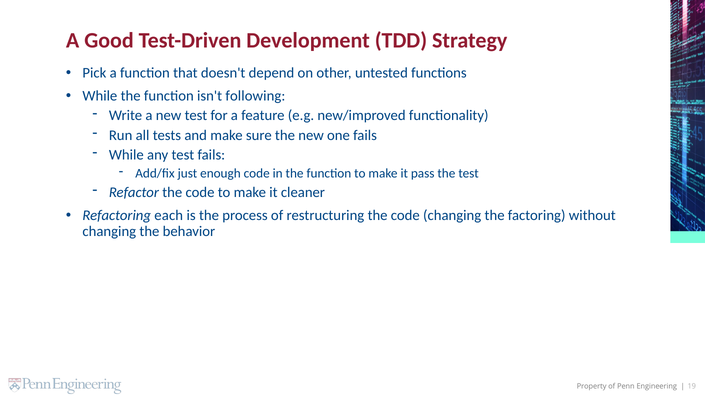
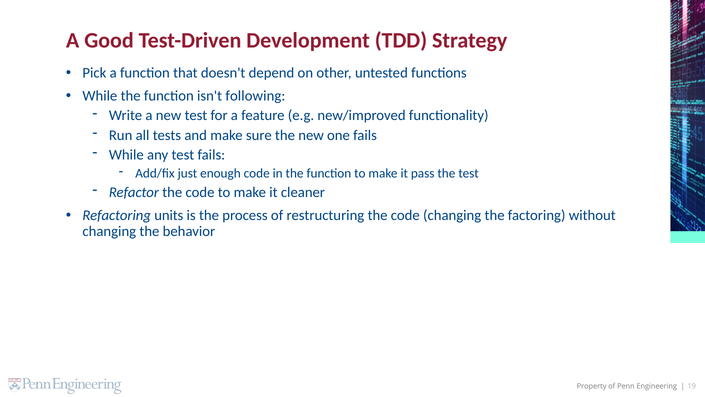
each: each -> units
